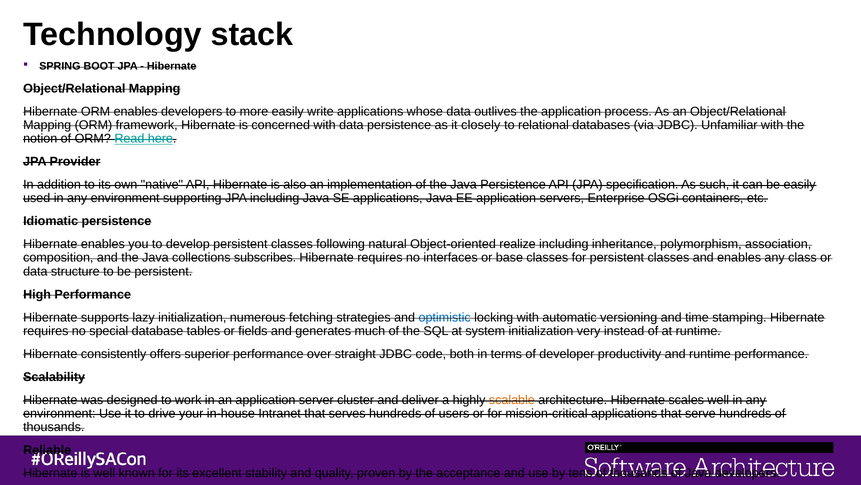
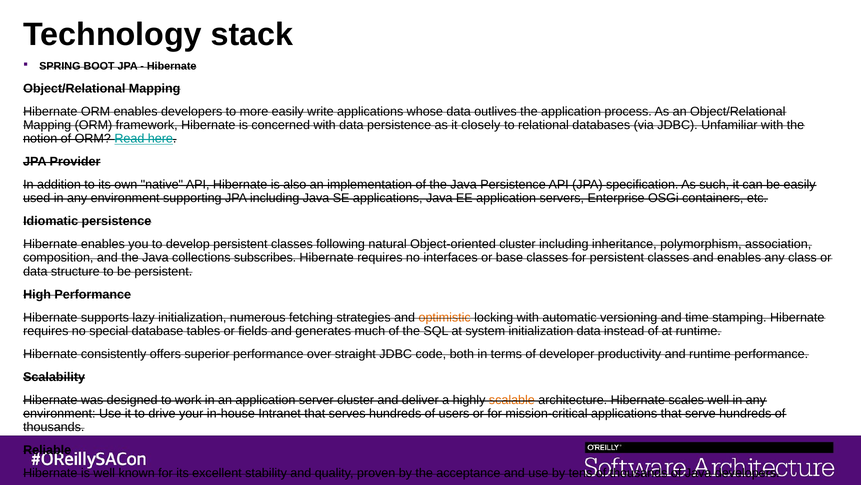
Object-oriented realize: realize -> cluster
optimistic colour: blue -> orange
initialization very: very -> data
